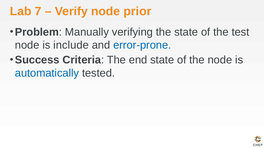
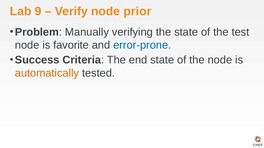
7: 7 -> 9
include: include -> favorite
automatically colour: blue -> orange
